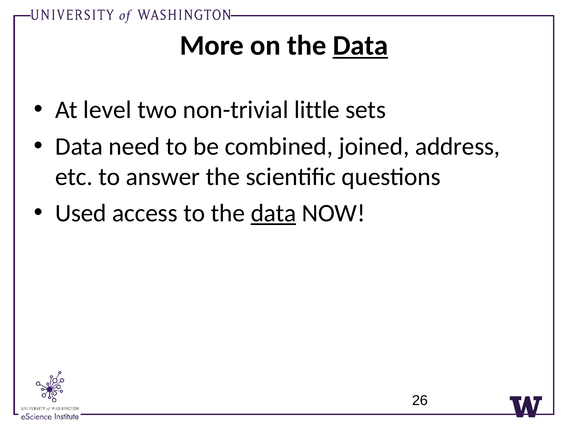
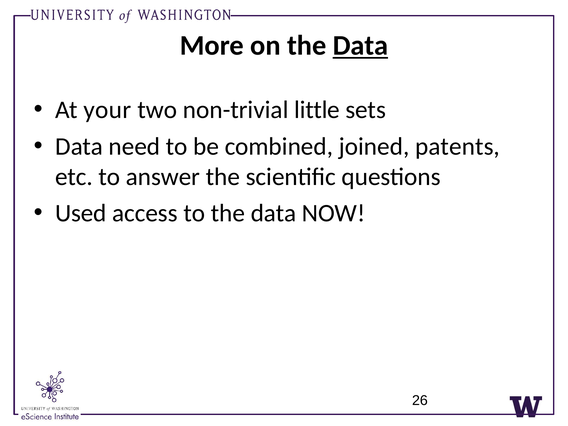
level: level -> your
address: address -> patents
data at (273, 213) underline: present -> none
